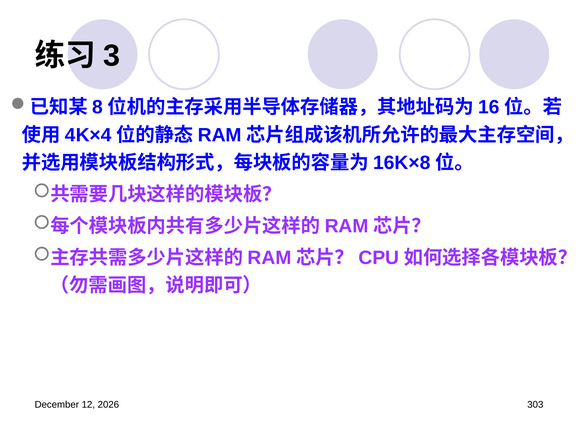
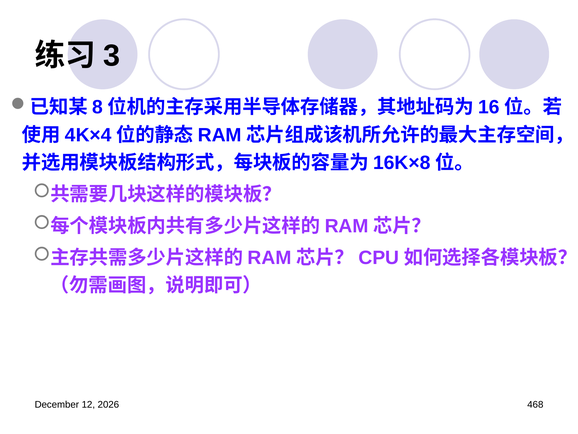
303: 303 -> 468
